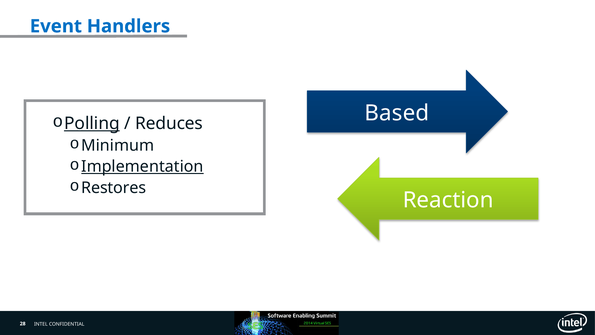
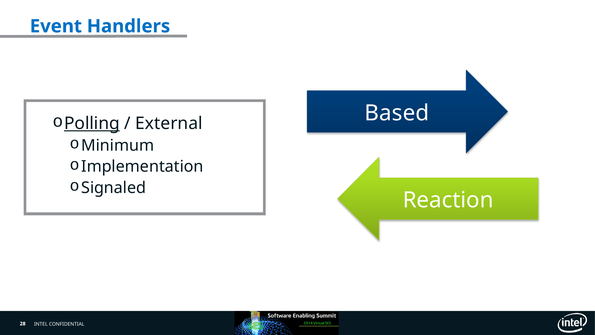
Reduces: Reduces -> External
Implementation underline: present -> none
Restores: Restores -> Signaled
